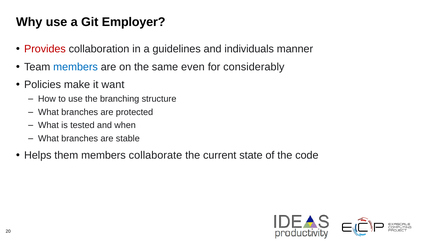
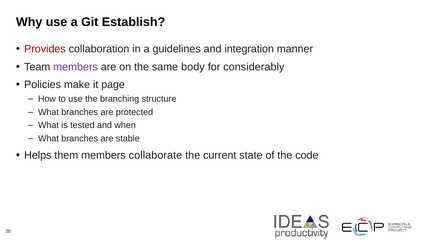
Employer: Employer -> Establish
individuals: individuals -> integration
members at (76, 67) colour: blue -> purple
even: even -> body
want: want -> page
